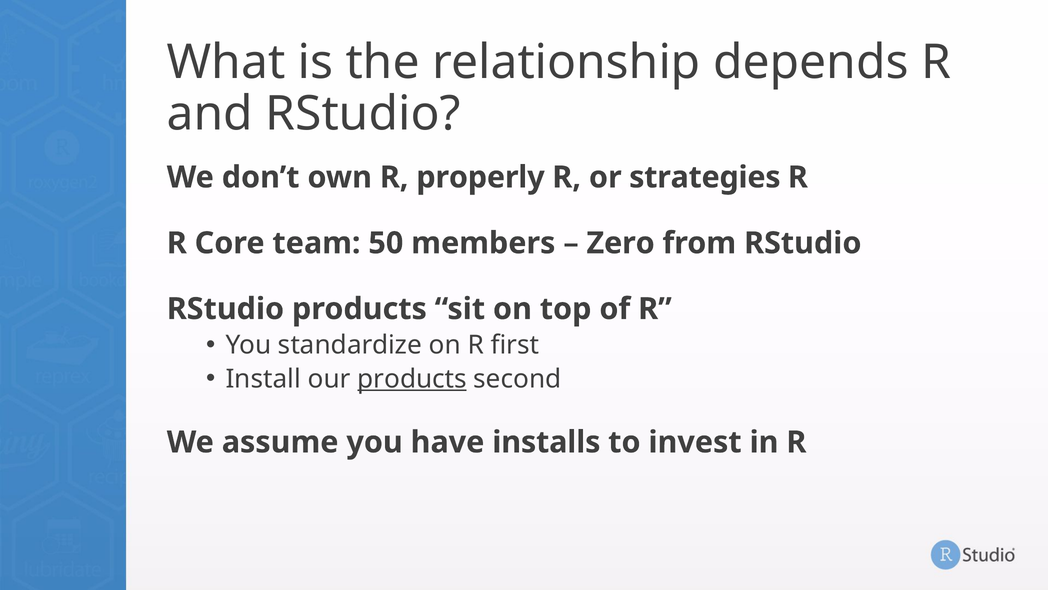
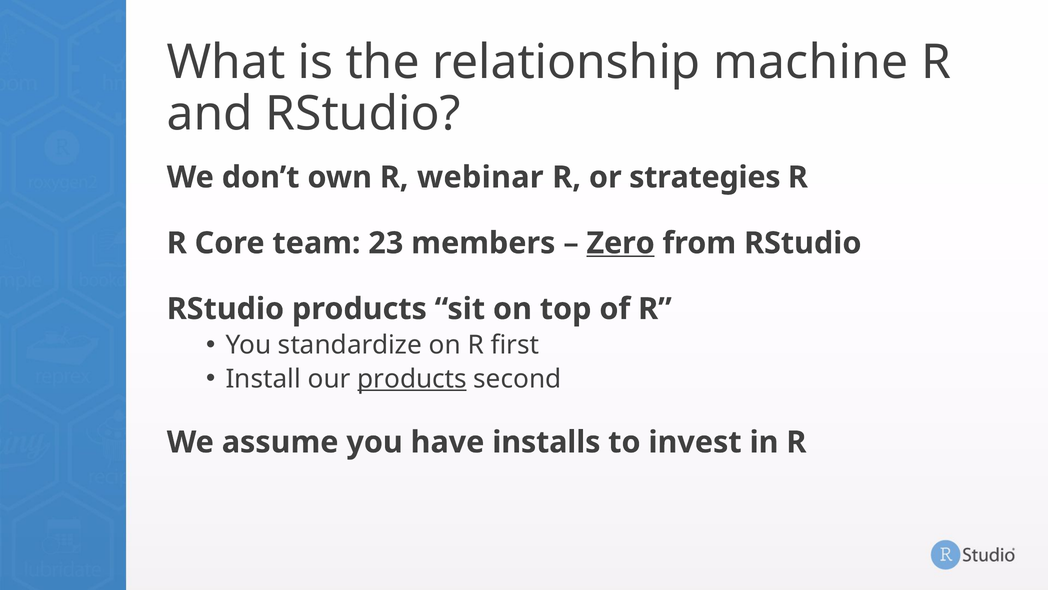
depends: depends -> machine
properly: properly -> webinar
50: 50 -> 23
Zero underline: none -> present
